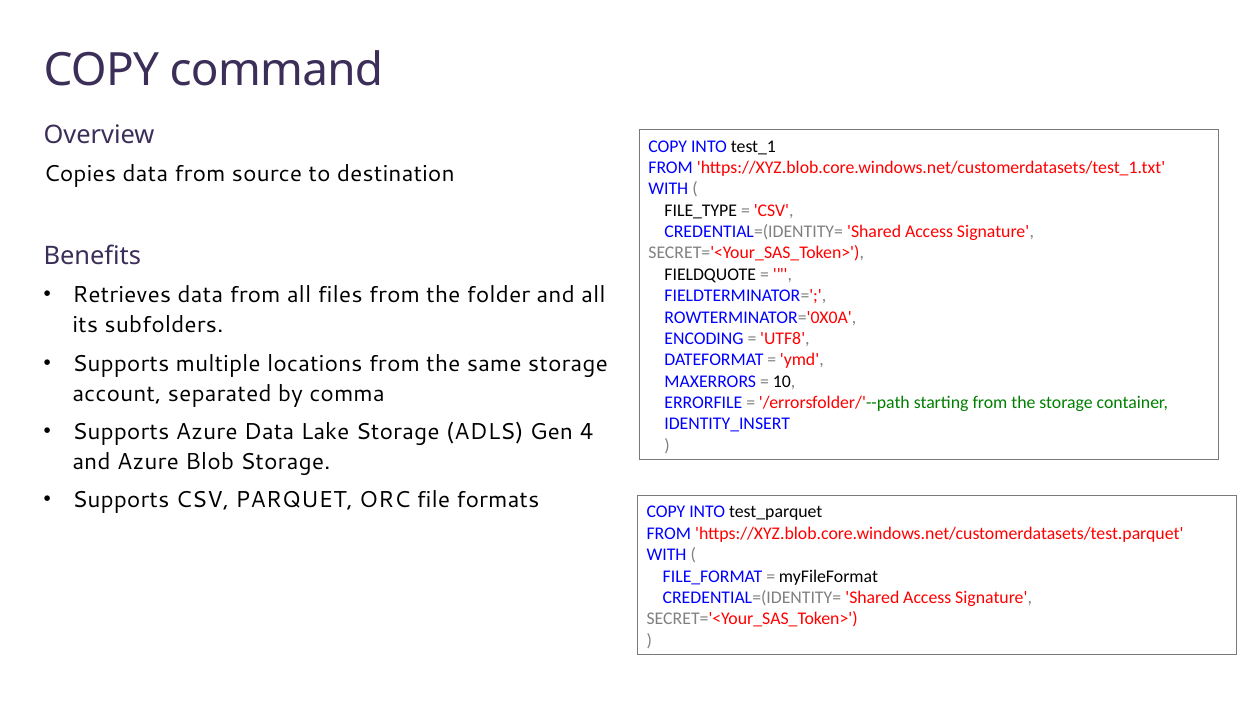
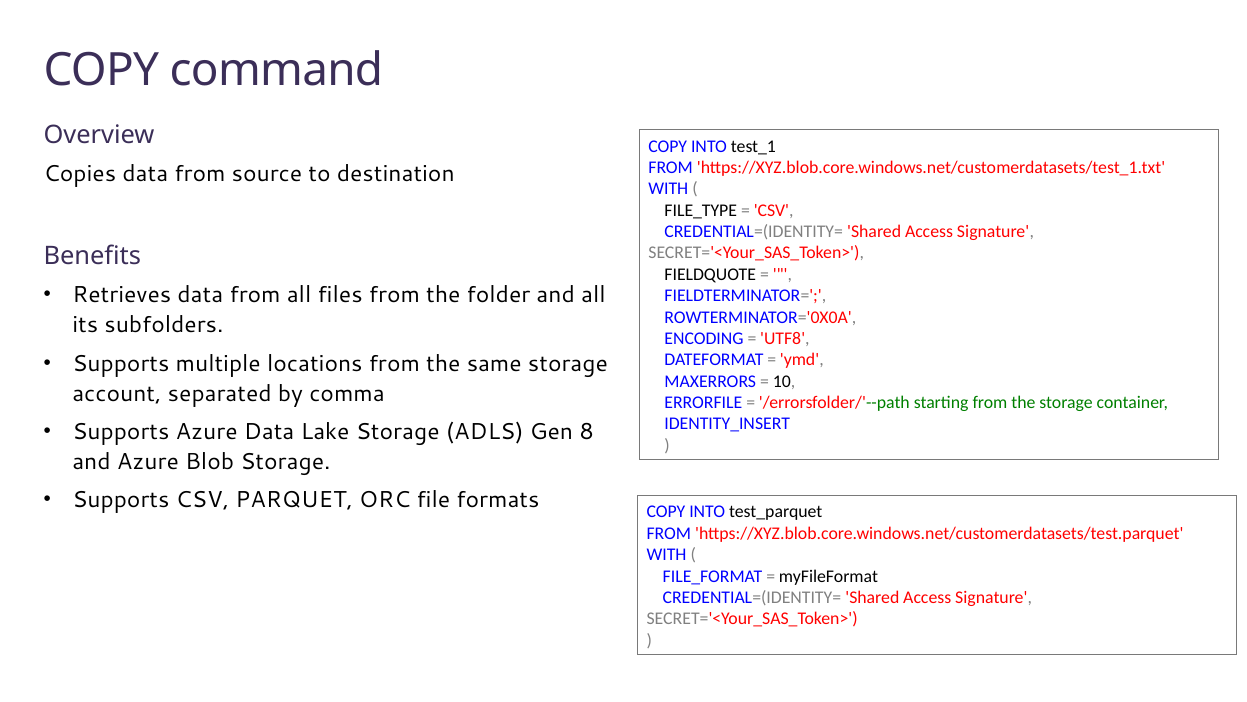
4: 4 -> 8
